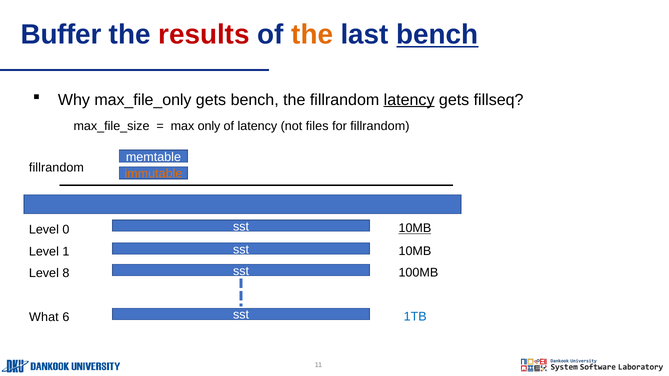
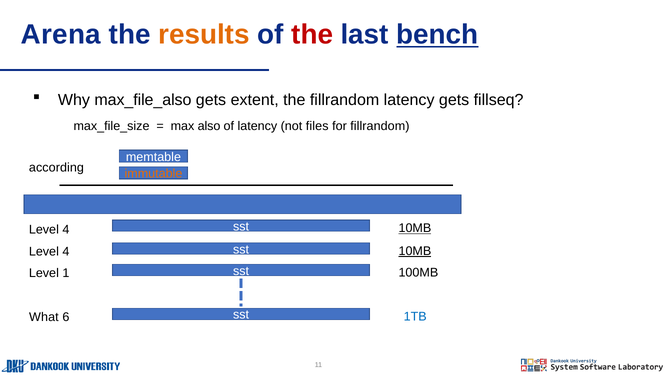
Buffer: Buffer -> Arena
results colour: red -> orange
the at (312, 35) colour: orange -> red
max_file_only: max_file_only -> max_file_also
gets bench: bench -> extent
latency at (409, 100) underline: present -> none
only: only -> also
fillrandom at (56, 168): fillrandom -> according
0 at (66, 230): 0 -> 4
1 at (66, 252): 1 -> 4
10MB at (415, 251) underline: none -> present
8: 8 -> 1
